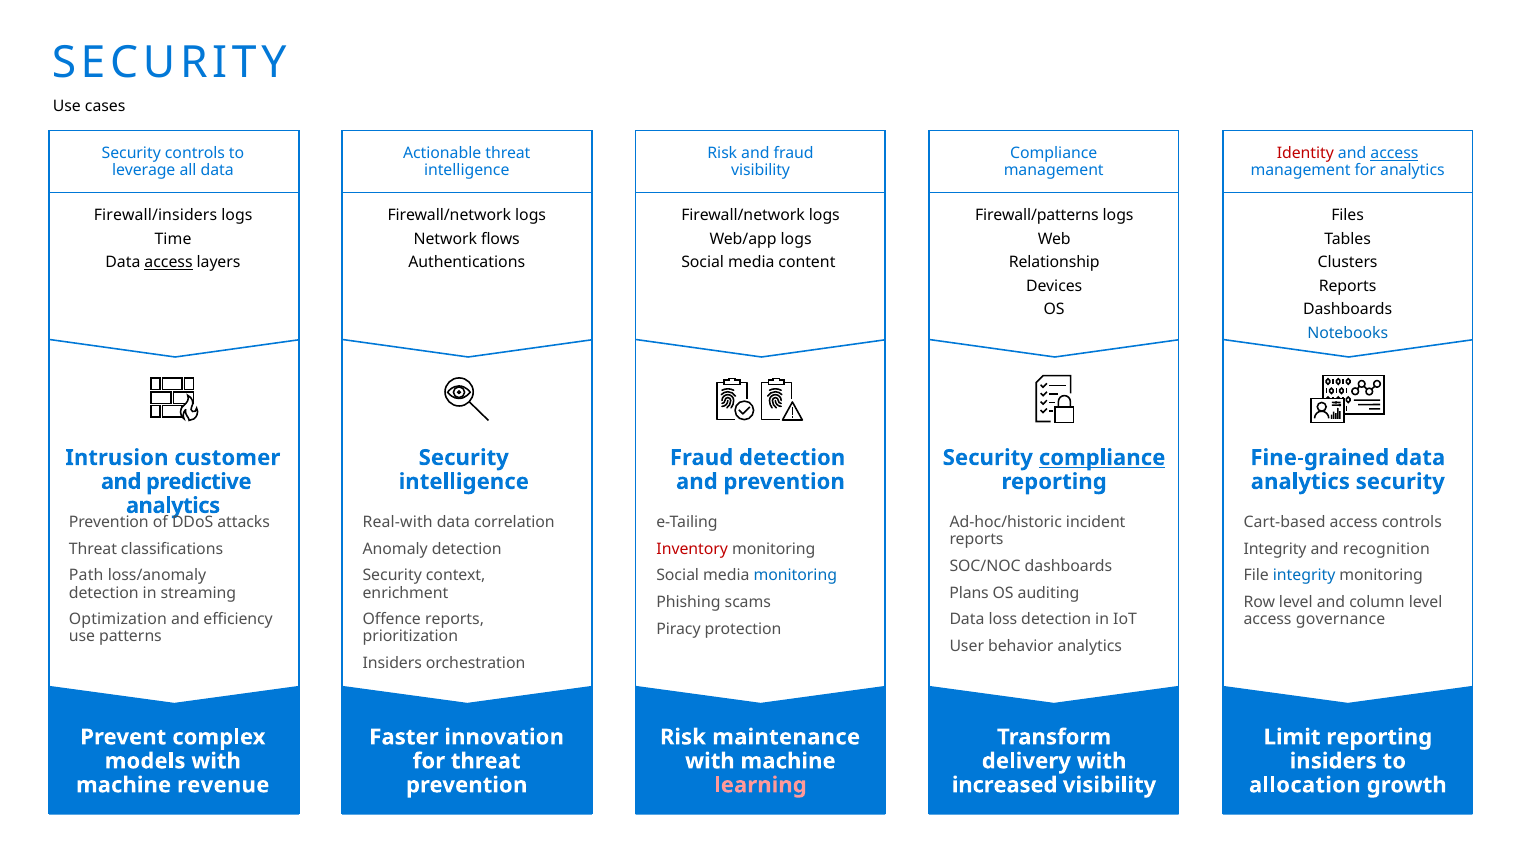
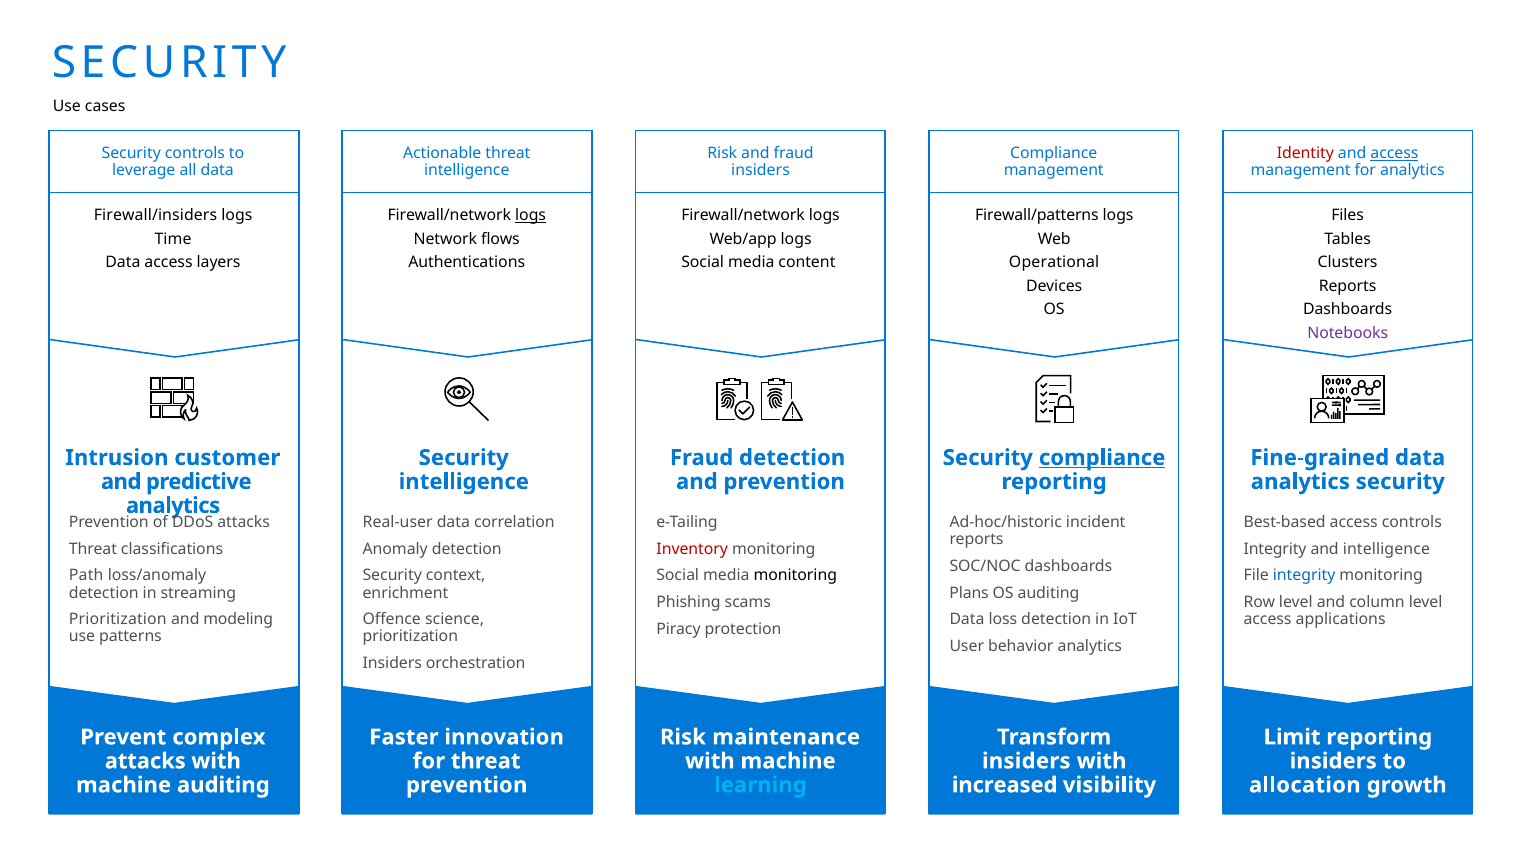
visibility at (761, 171): visibility -> insiders
logs at (531, 216) underline: none -> present
access at (169, 263) underline: present -> none
Relationship: Relationship -> Operational
Notebooks colour: blue -> purple
Real-with: Real-with -> Real-user
Cart-based: Cart-based -> Best-based
and recognition: recognition -> intelligence
monitoring at (795, 576) colour: blue -> black
Optimization at (118, 620): Optimization -> Prioritization
efficiency: efficiency -> modeling
Offence reports: reports -> science
governance: governance -> applications
models at (145, 762): models -> attacks
delivery at (1026, 762): delivery -> insiders
machine revenue: revenue -> auditing
learning colour: pink -> light blue
